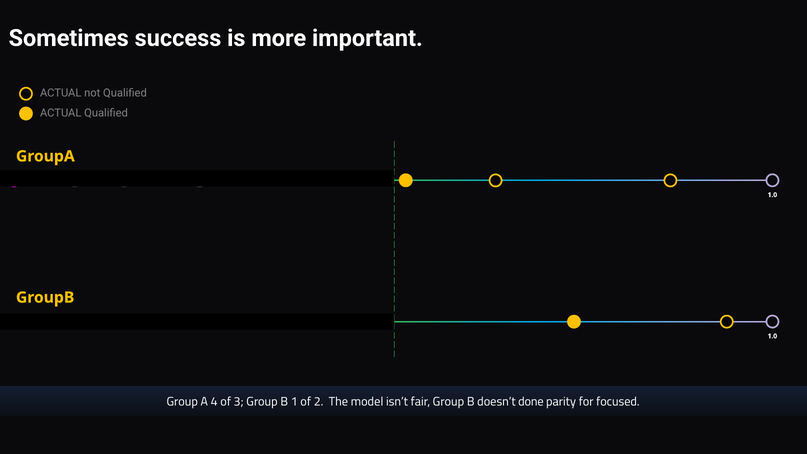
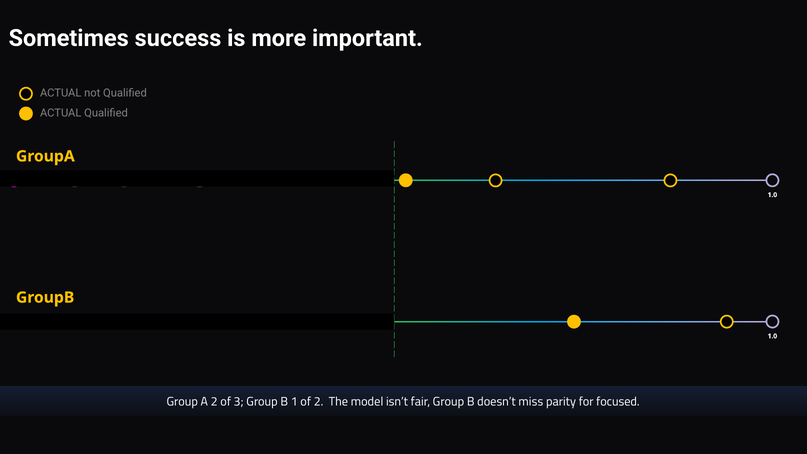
A 4: 4 -> 2
done: done -> miss
